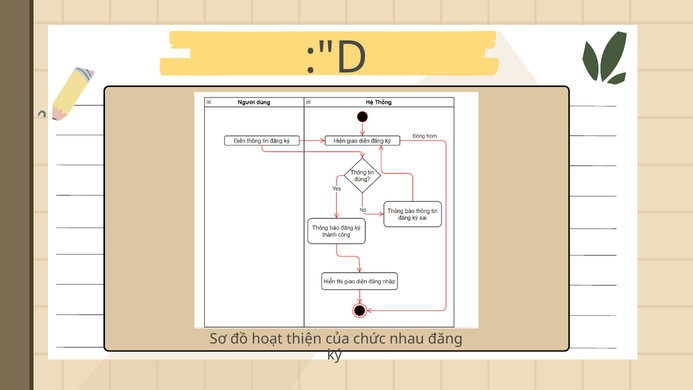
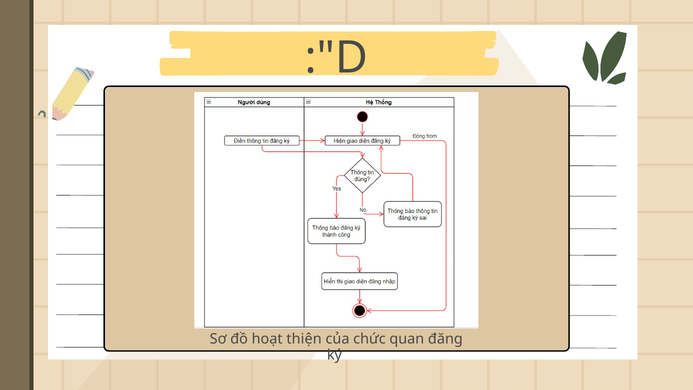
nhau: nhau -> quan
